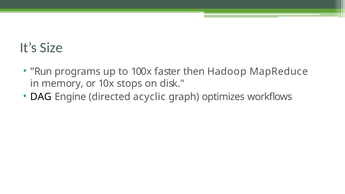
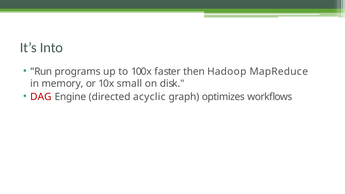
Size: Size -> Into
stops: stops -> small
DAG colour: black -> red
